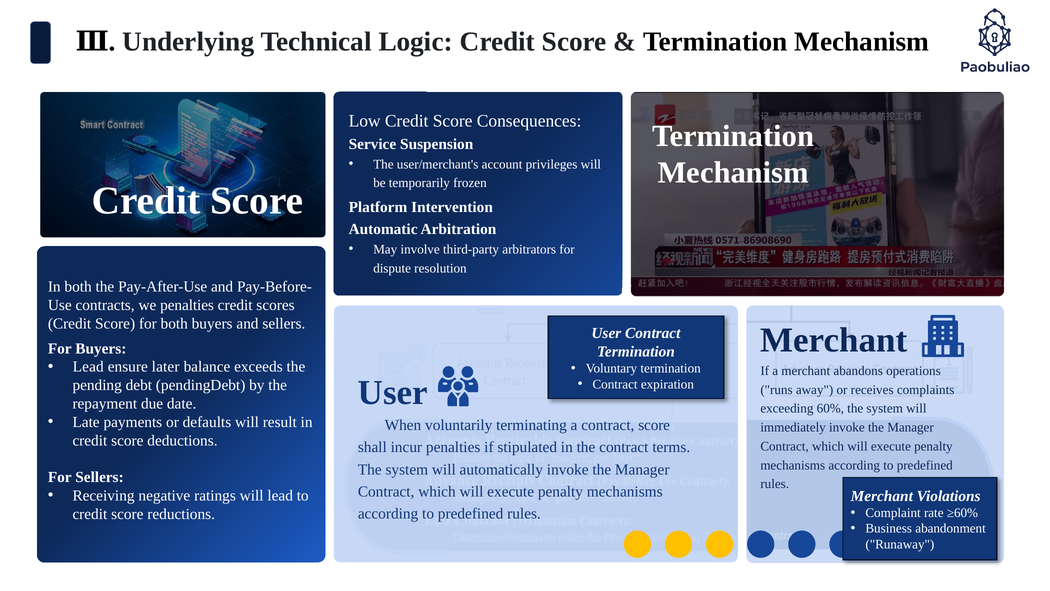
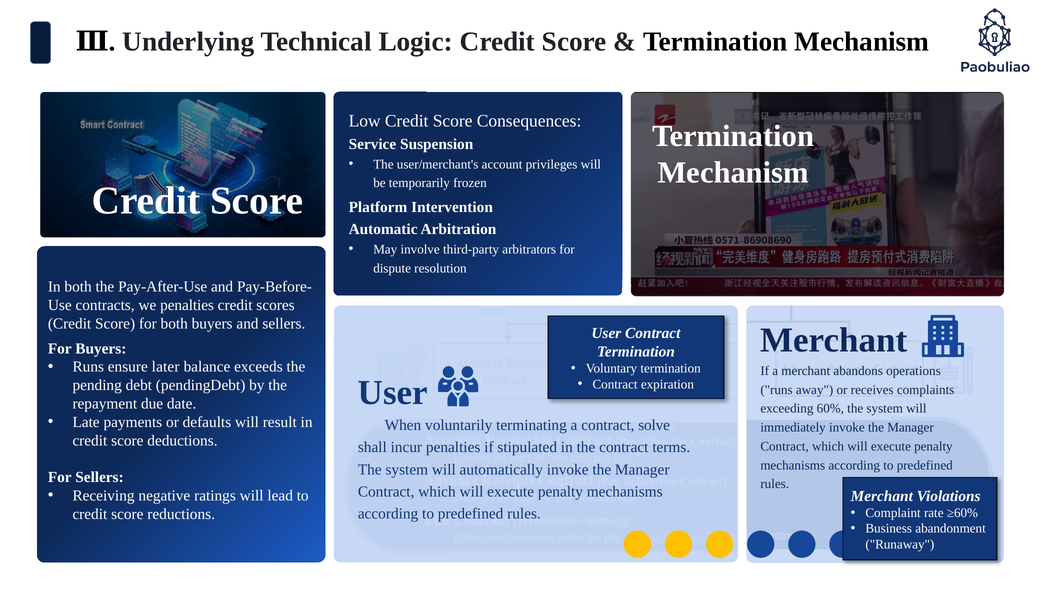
Lead at (88, 367): Lead -> Runs
contract score: score -> solve
